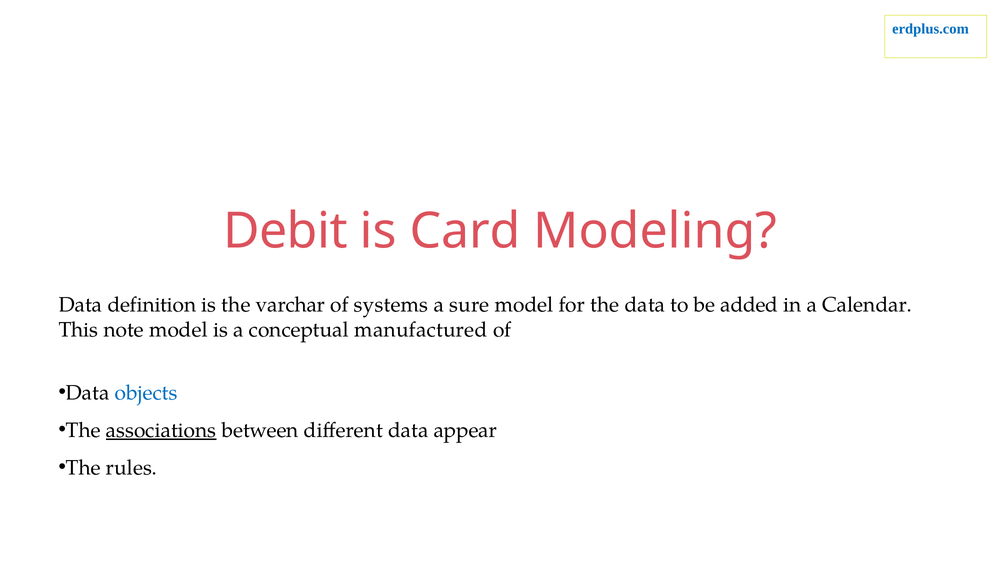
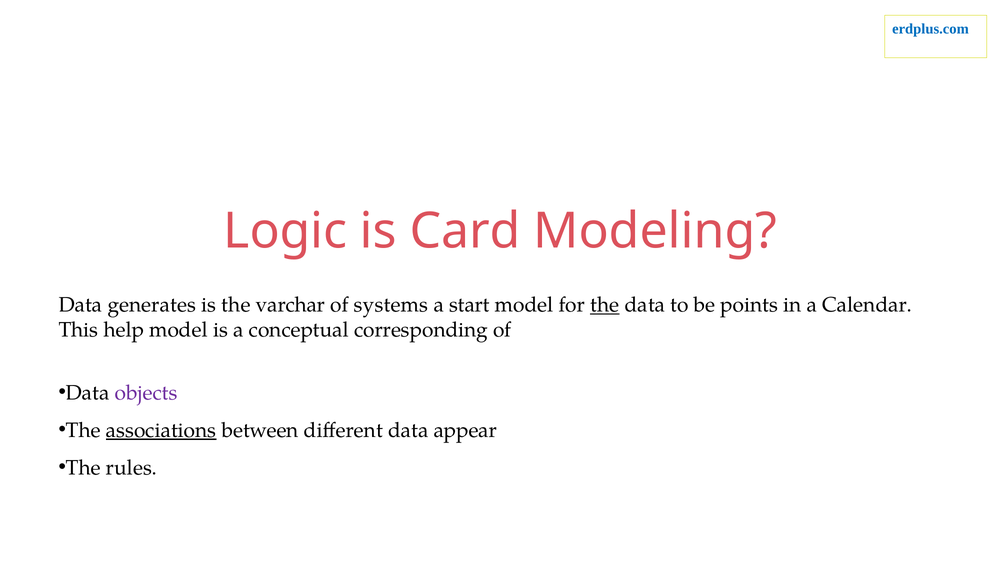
Debit: Debit -> Logic
definition: definition -> generates
sure: sure -> start
the at (605, 305) underline: none -> present
added: added -> points
note: note -> help
manufactured: manufactured -> corresponding
objects colour: blue -> purple
